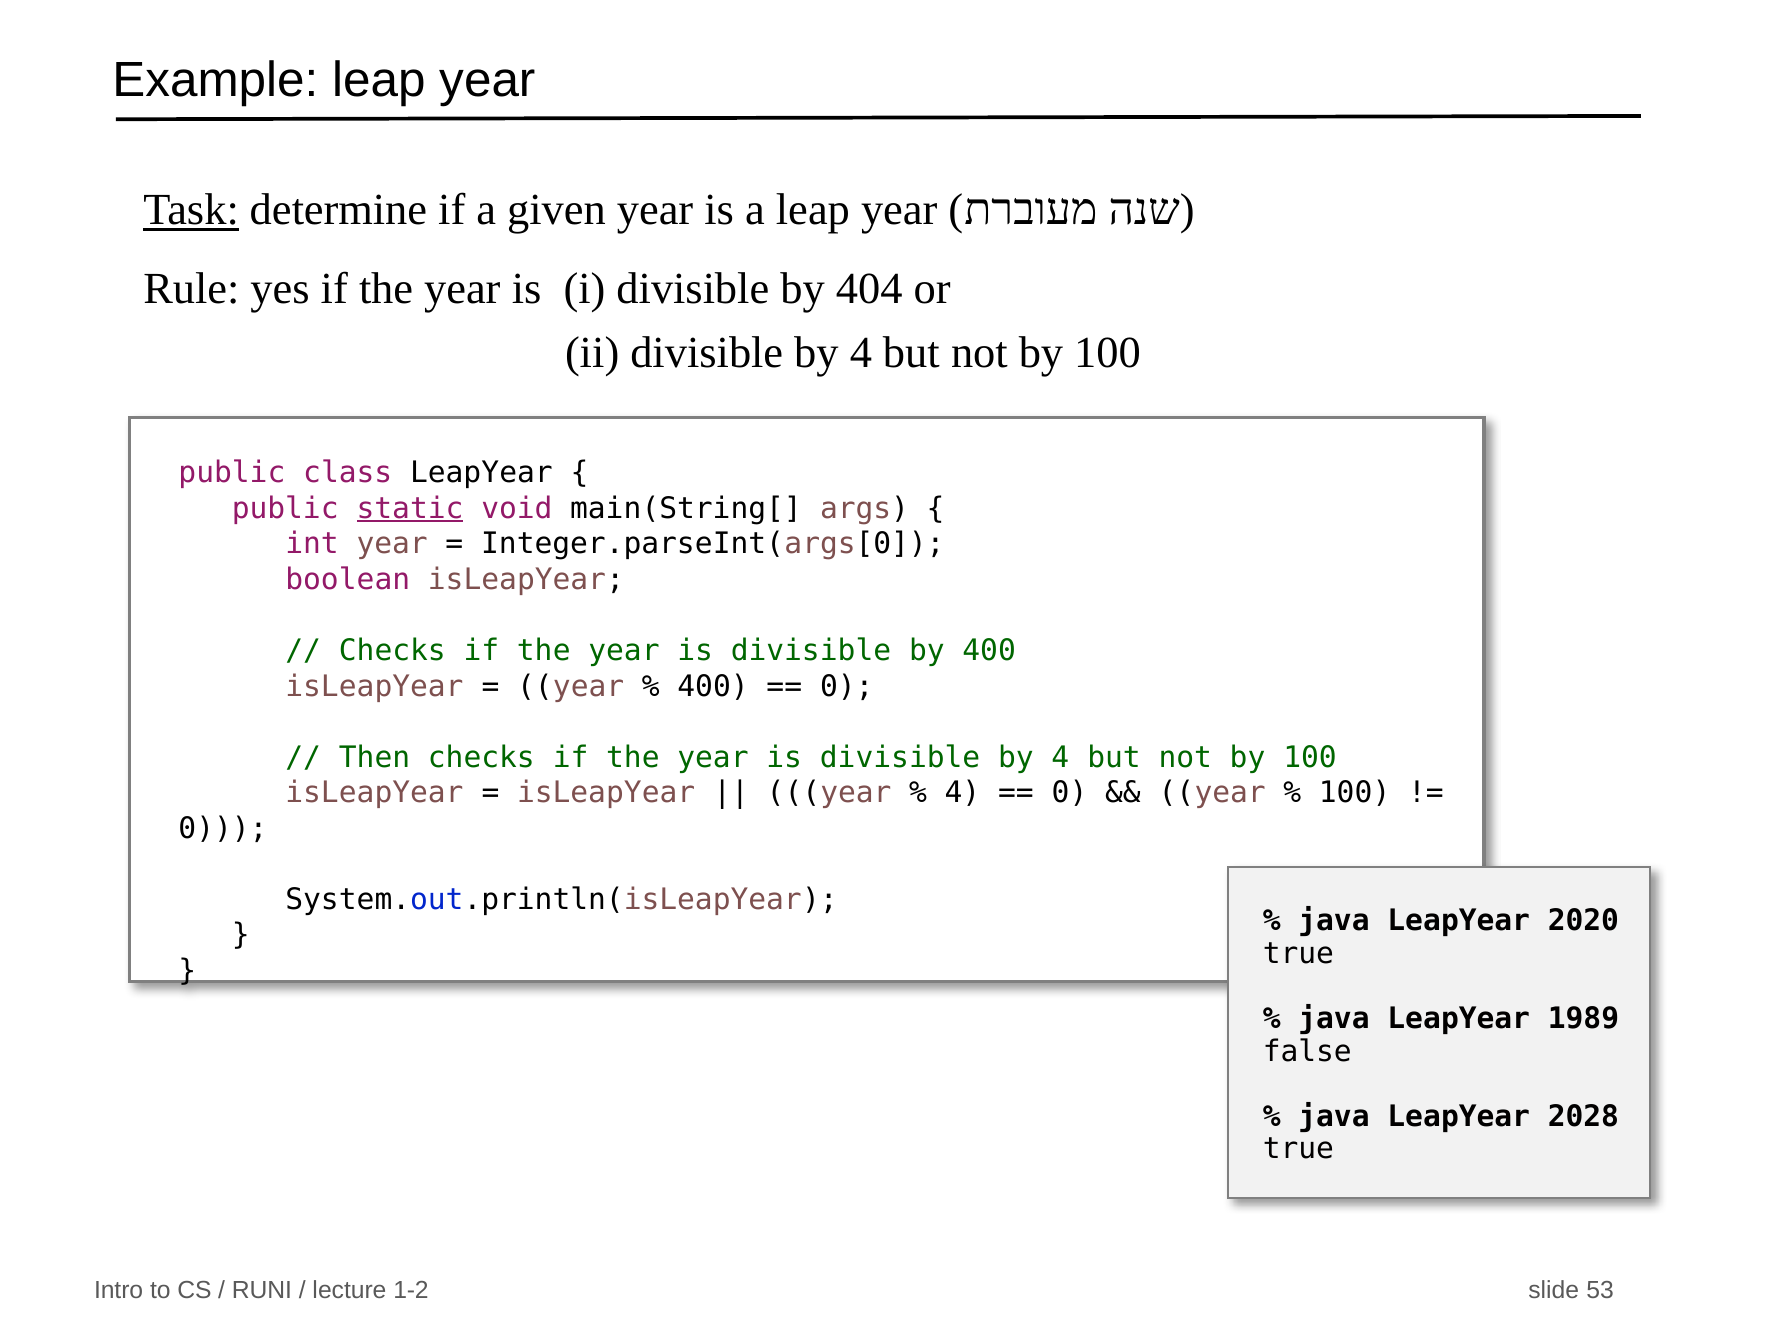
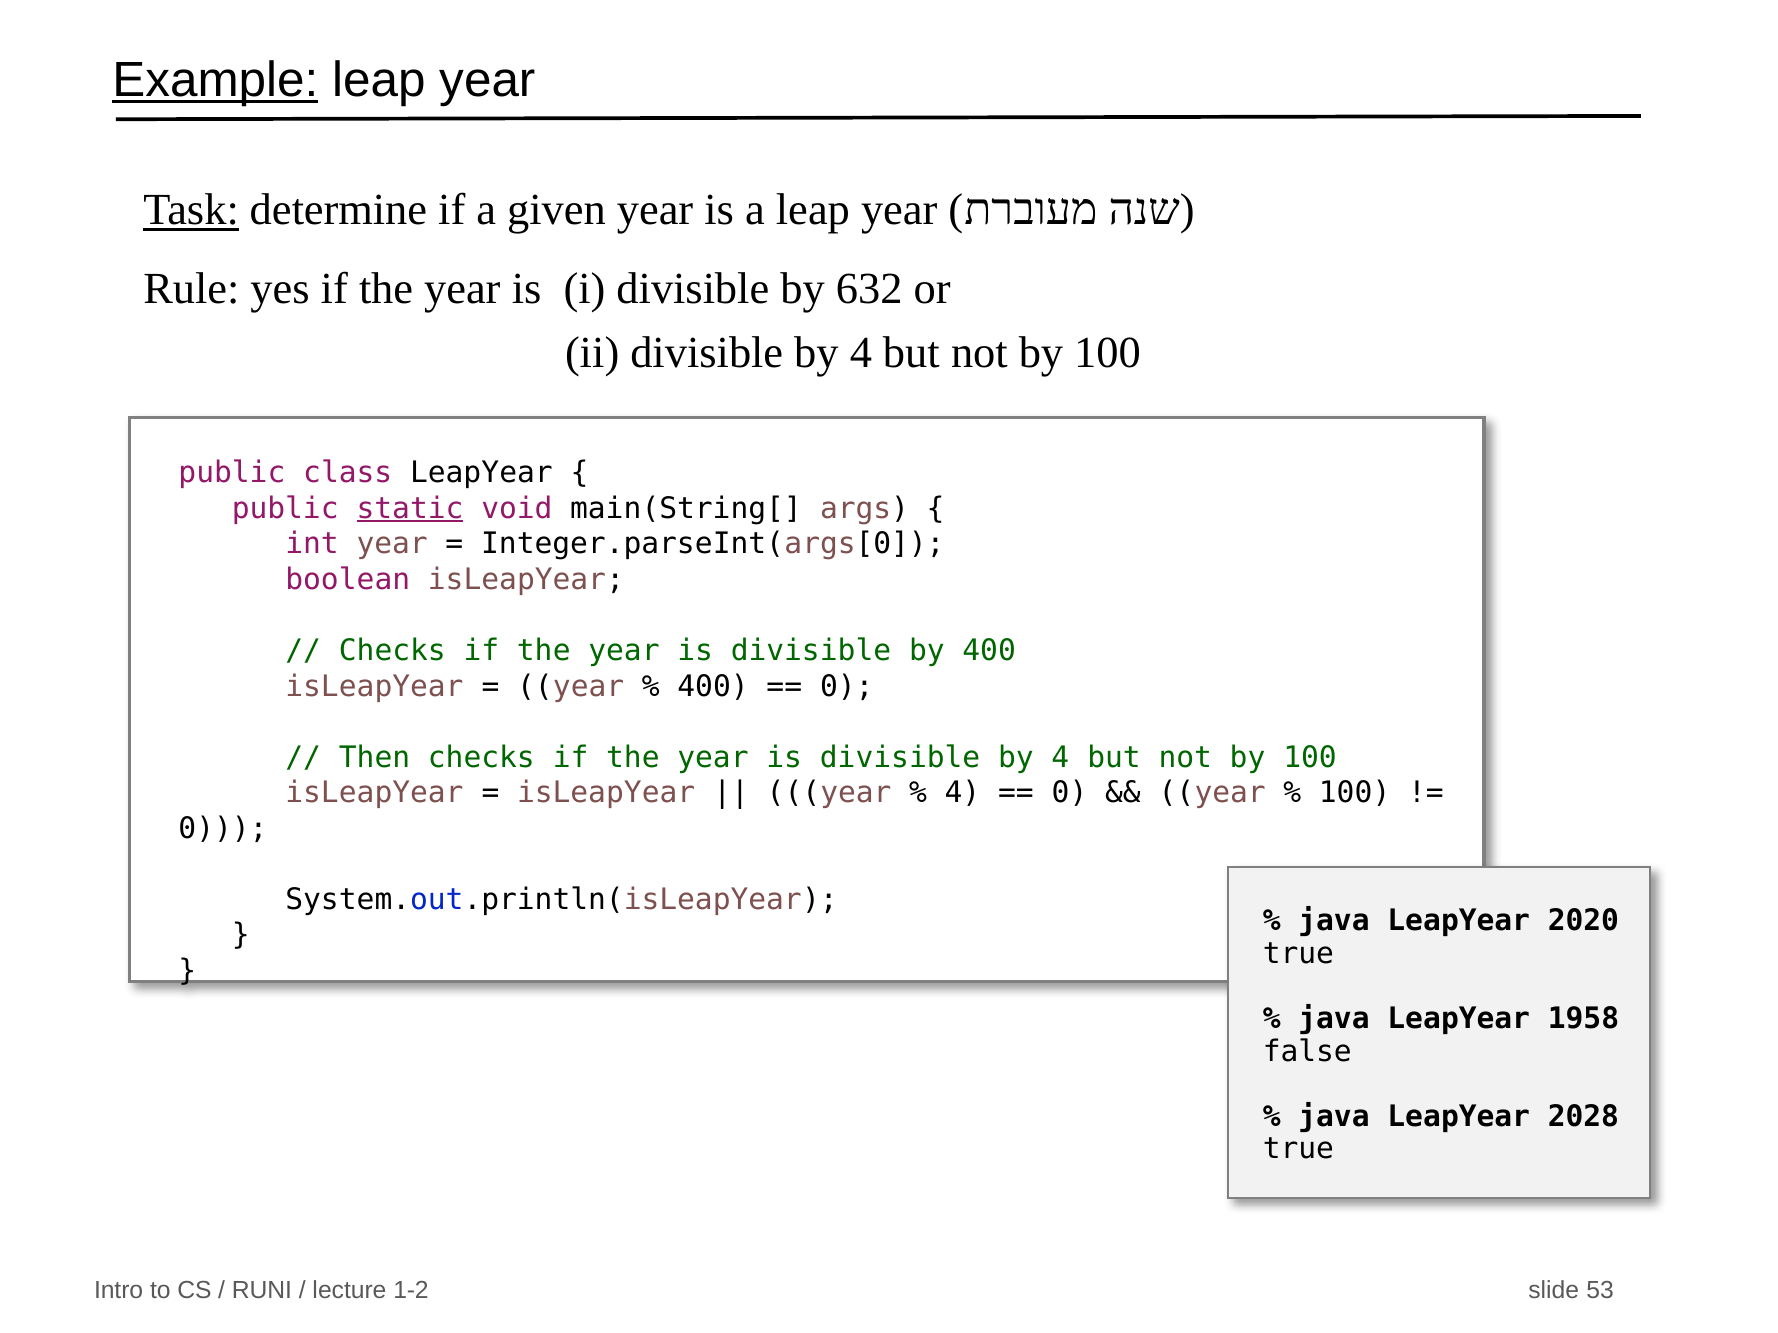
Example underline: none -> present
404: 404 -> 632
1989: 1989 -> 1958
